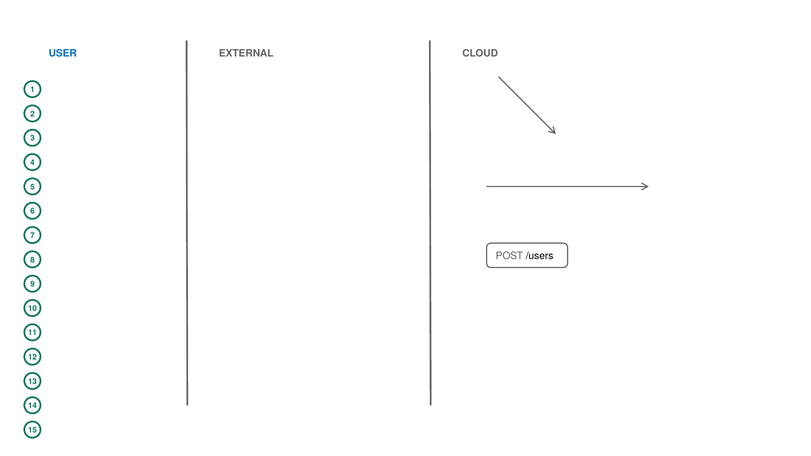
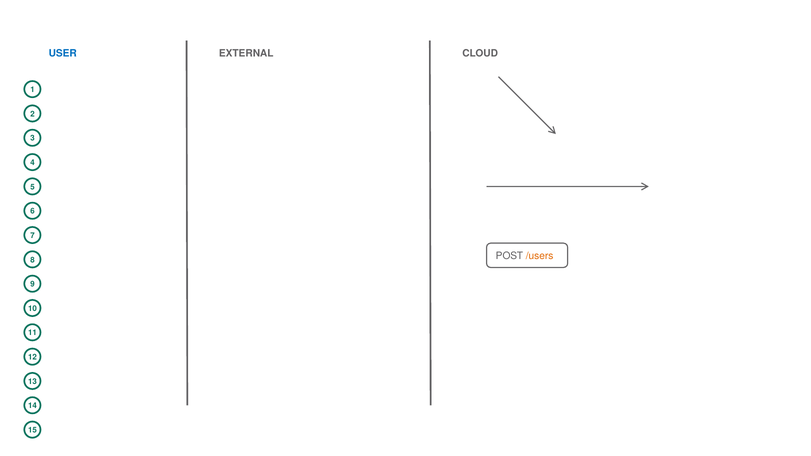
/users colour: black -> orange
